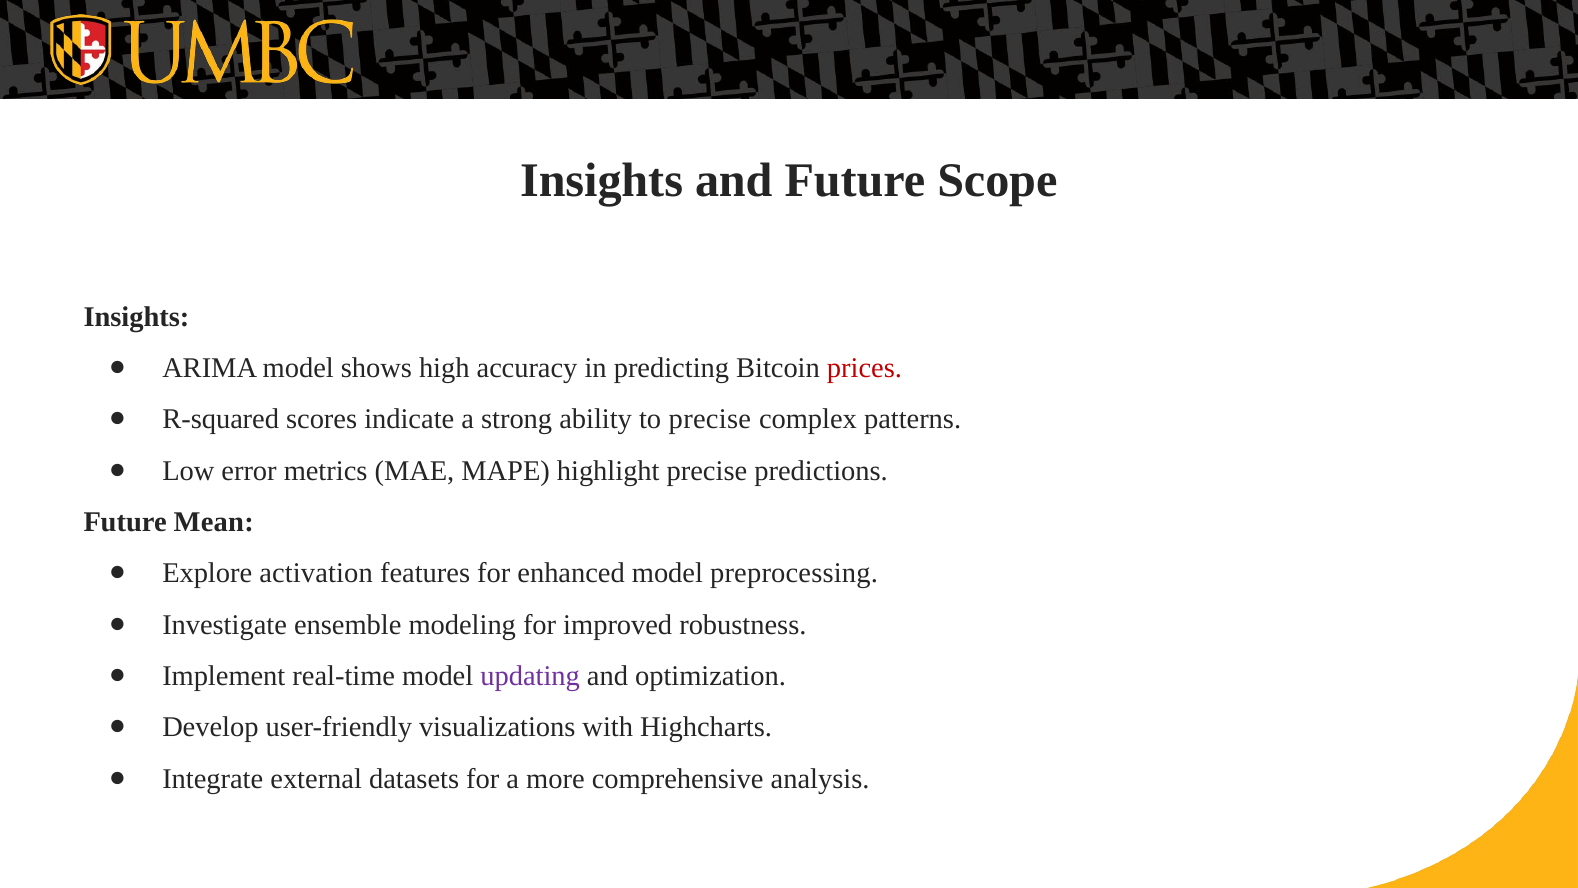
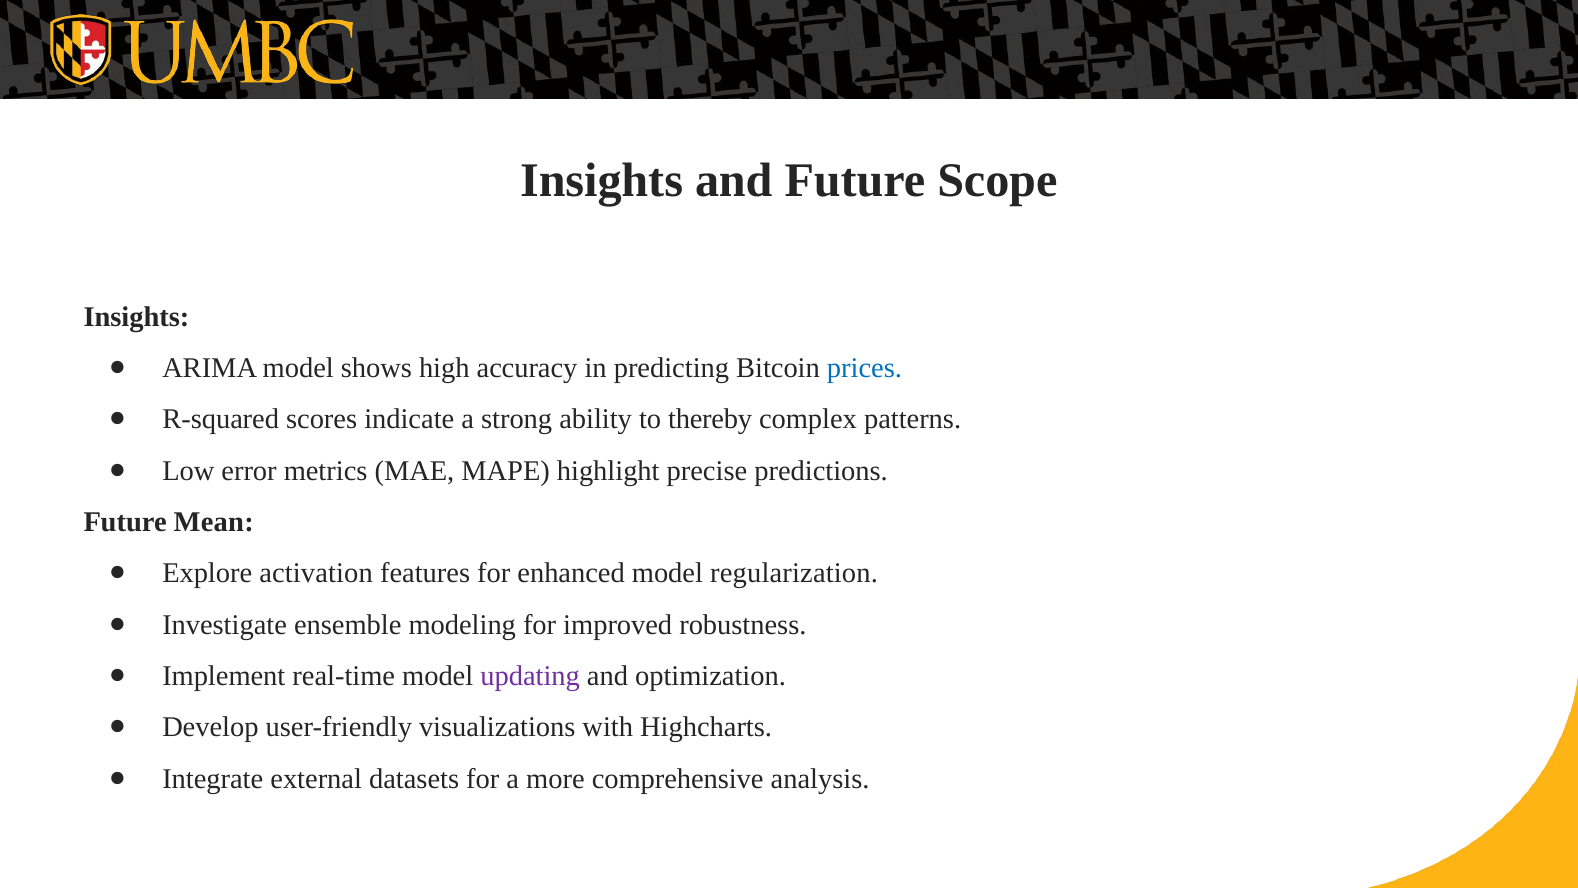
prices colour: red -> blue
to precise: precise -> thereby
preprocessing: preprocessing -> regularization
